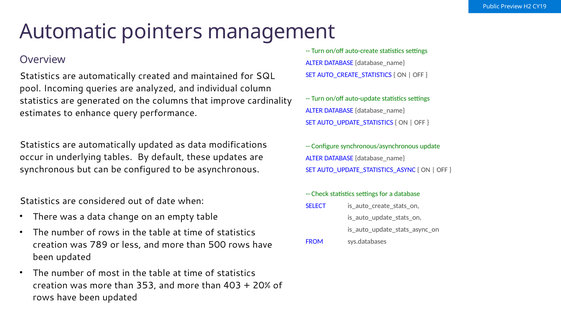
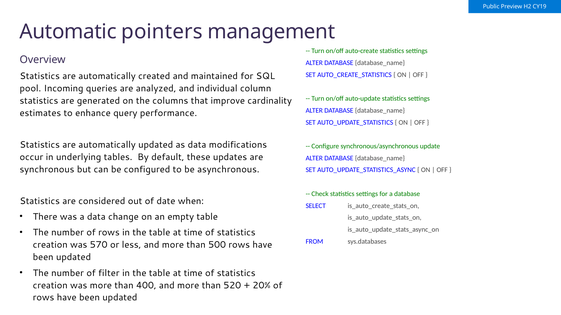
789: 789 -> 570
most: most -> filter
353: 353 -> 400
403: 403 -> 520
